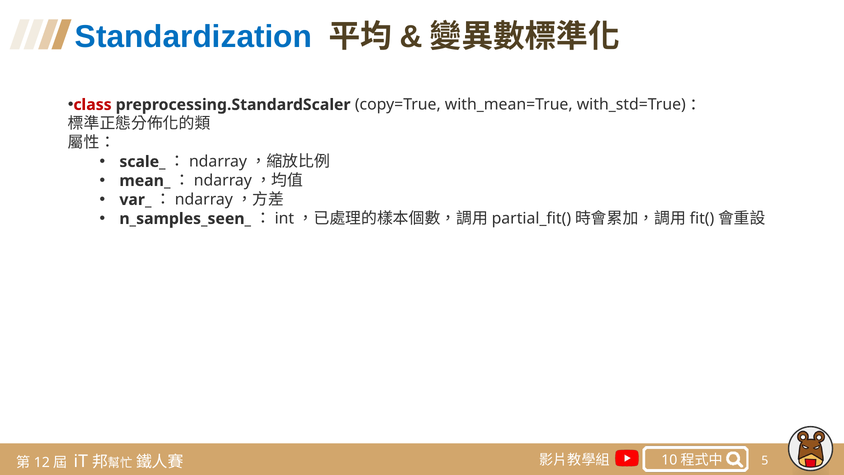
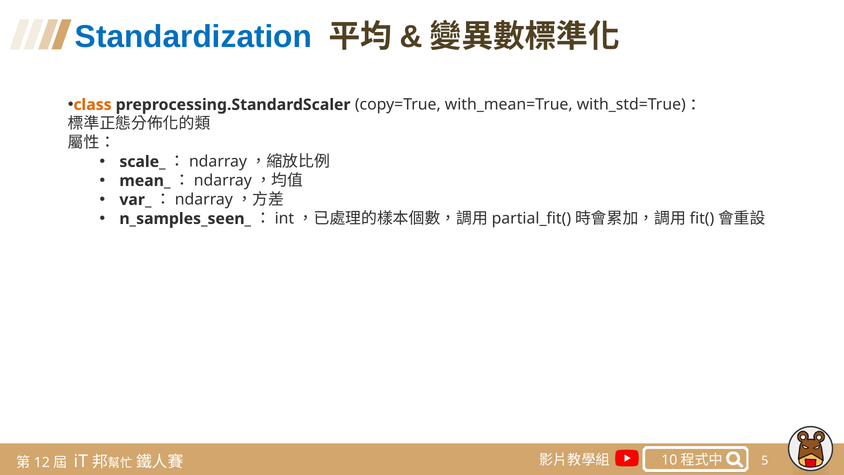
class colour: red -> orange
